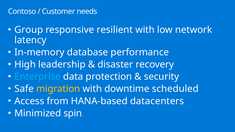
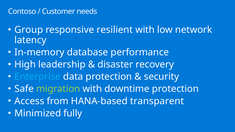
migration colour: yellow -> light green
downtime scheduled: scheduled -> protection
datacenters: datacenters -> transparent
spin: spin -> fully
